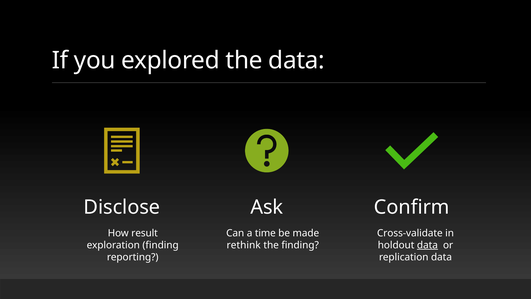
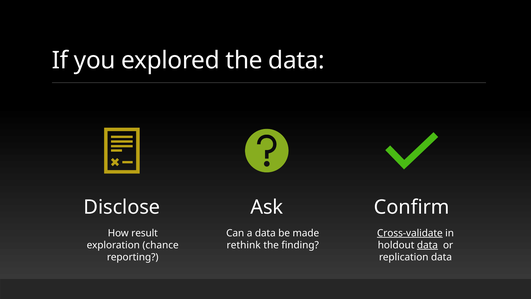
a time: time -> data
Cross-validate underline: none -> present
exploration finding: finding -> chance
